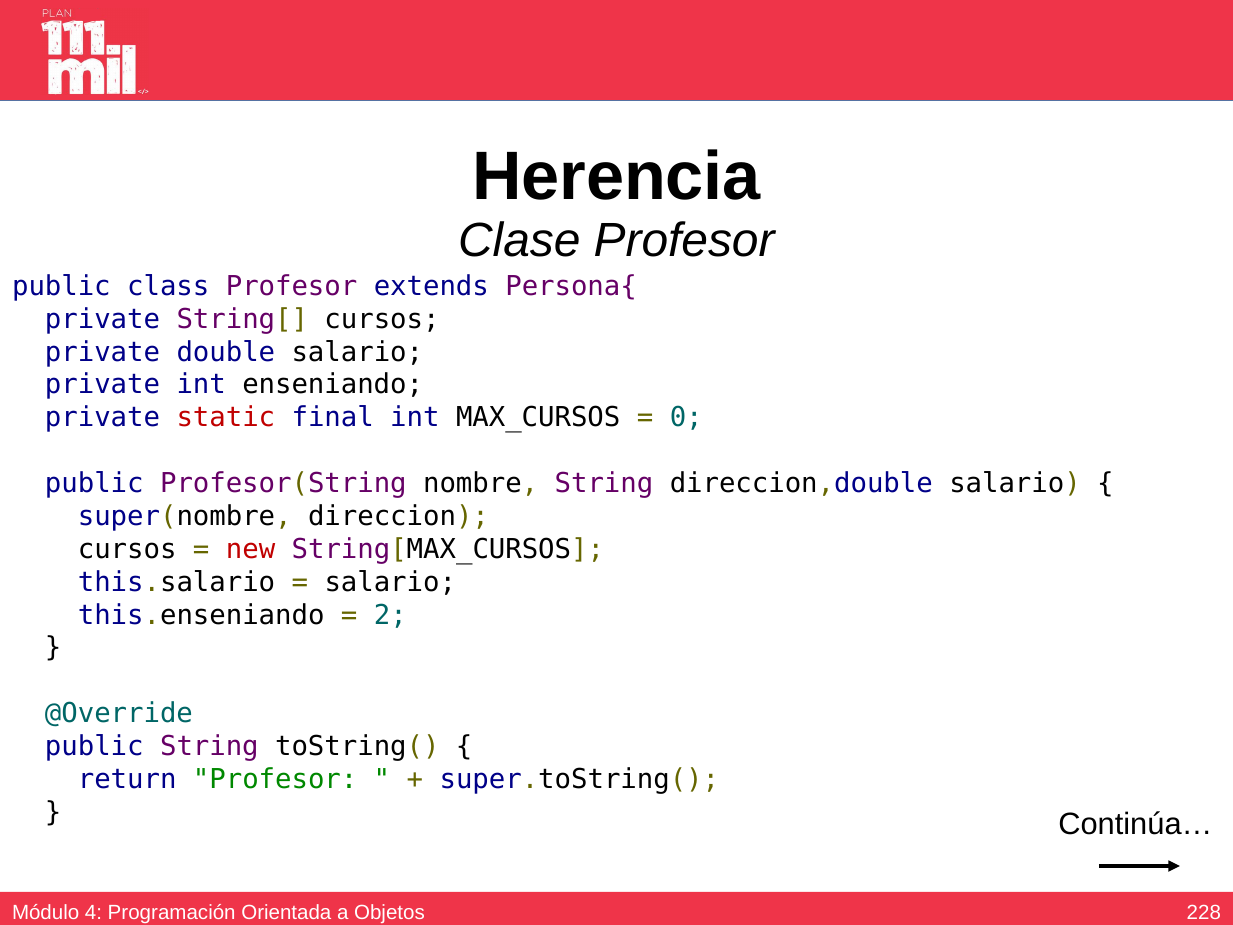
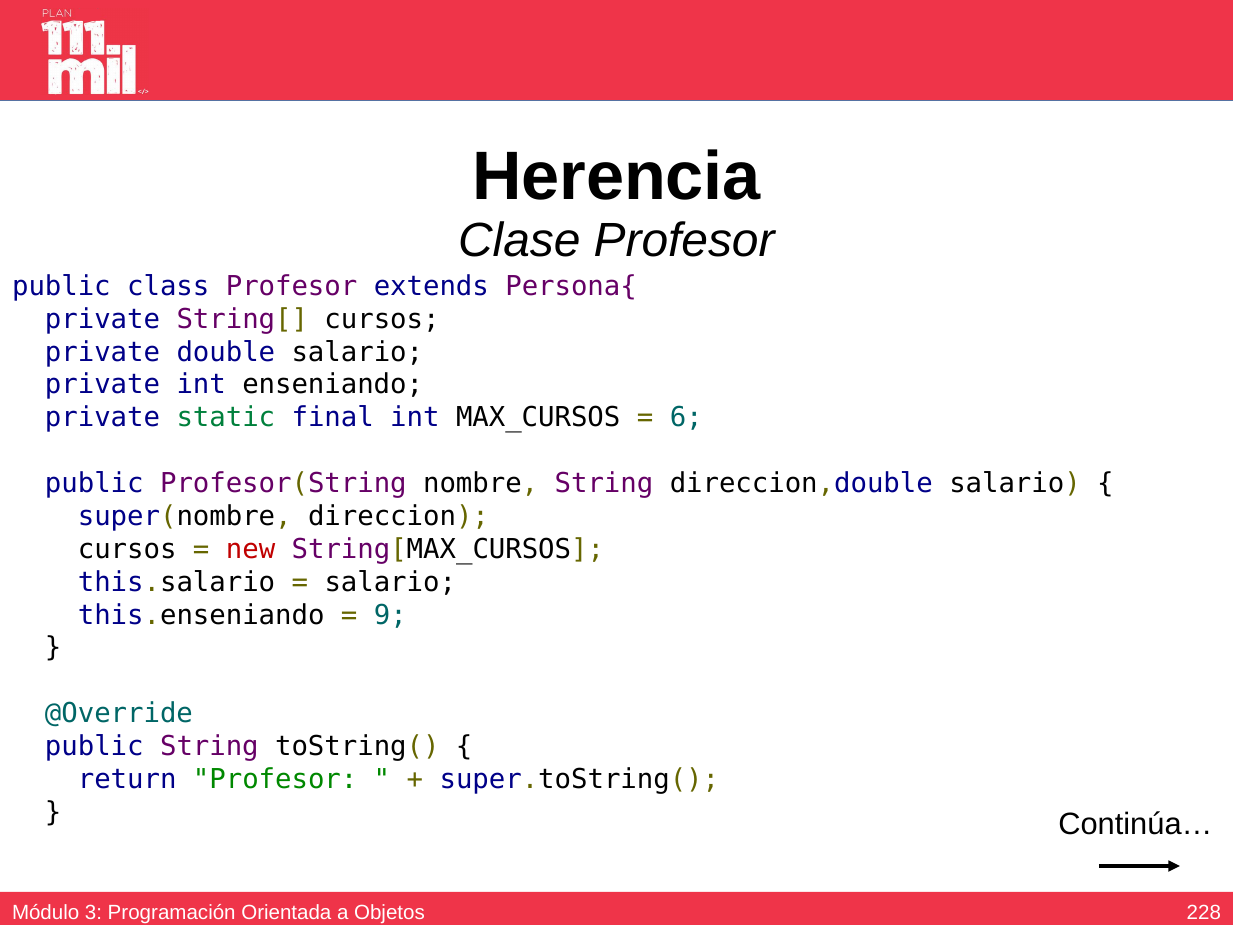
static colour: red -> green
0: 0 -> 6
2: 2 -> 9
4: 4 -> 3
